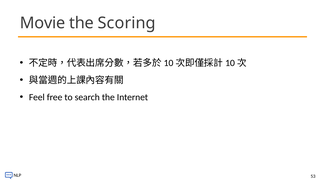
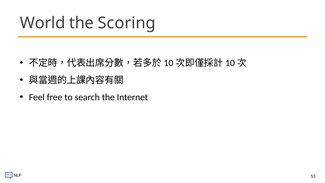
Movie: Movie -> World
